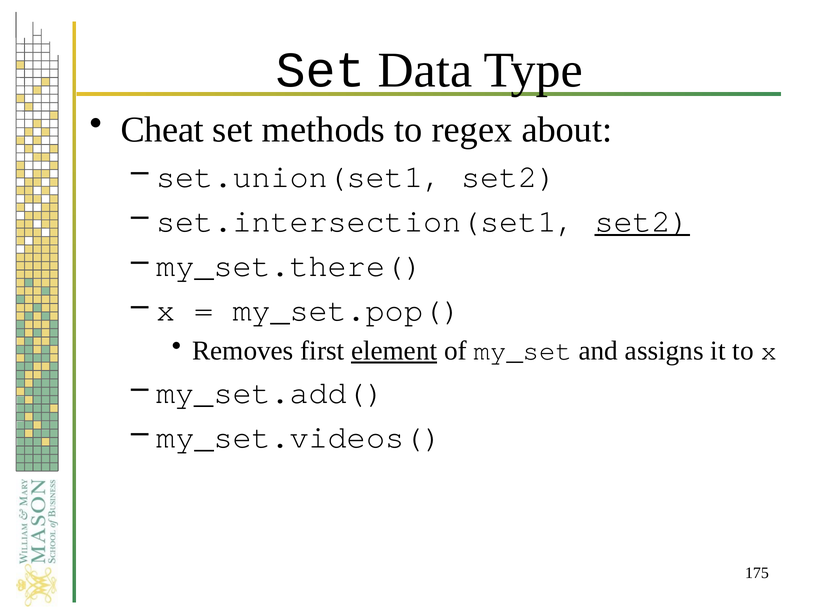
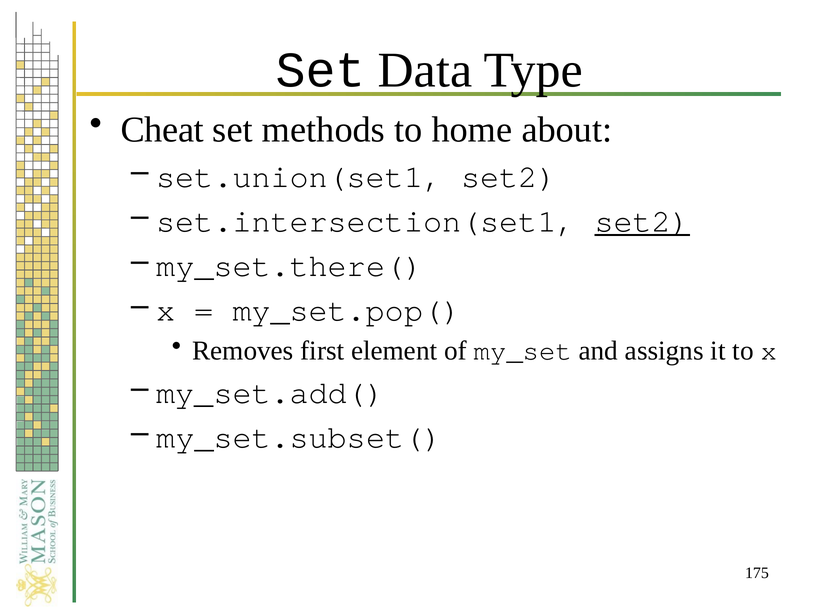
regex: regex -> home
element underline: present -> none
my_set.videos(: my_set.videos( -> my_set.subset(
